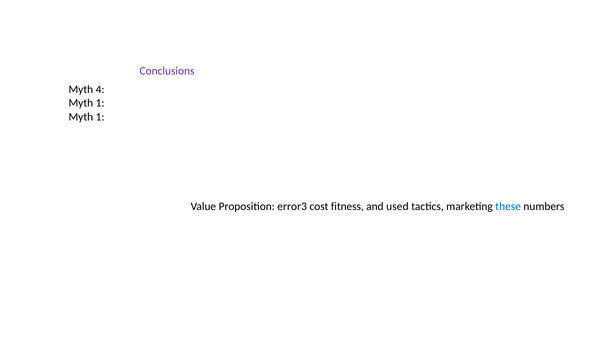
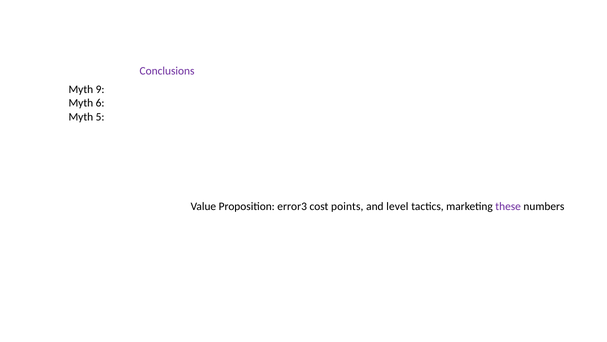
4: 4 -> 9
1 at (100, 103): 1 -> 6
1 at (100, 117): 1 -> 5
fitness: fitness -> points
used: used -> level
these colour: blue -> purple
